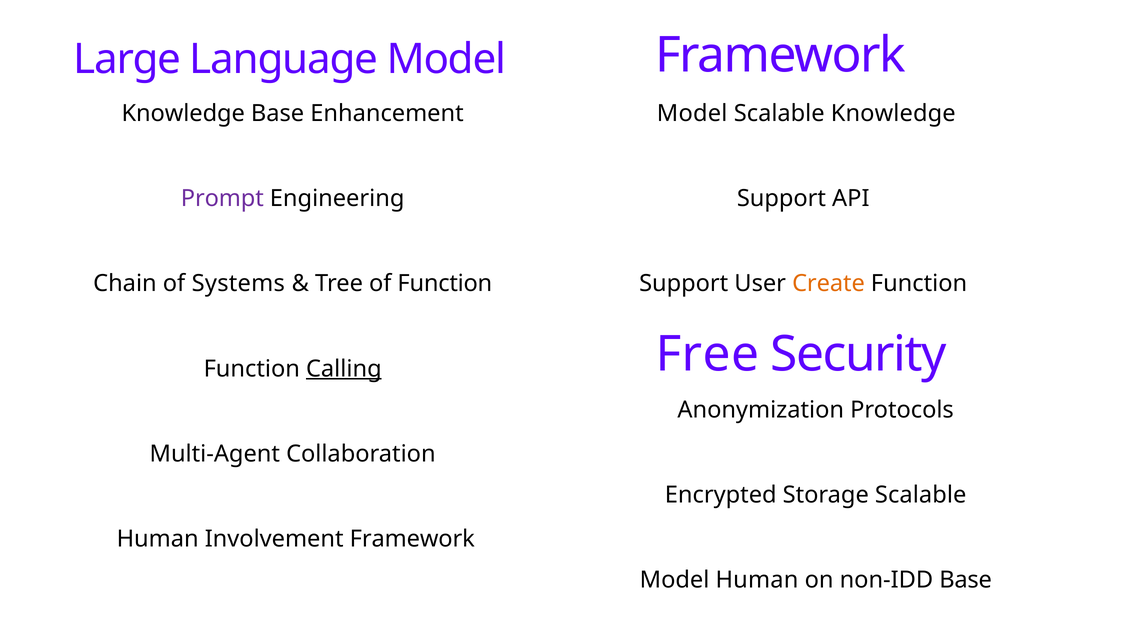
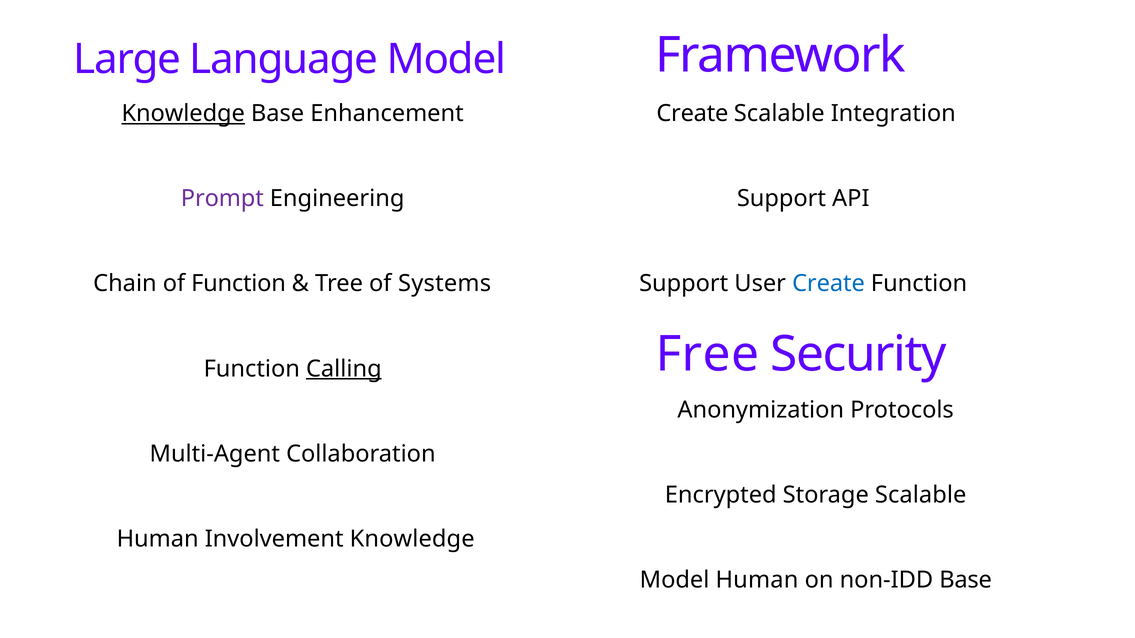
Knowledge at (183, 114) underline: none -> present
Model at (692, 114): Model -> Create
Scalable Knowledge: Knowledge -> Integration
of Systems: Systems -> Function
of Function: Function -> Systems
Create at (829, 284) colour: orange -> blue
Involvement Framework: Framework -> Knowledge
